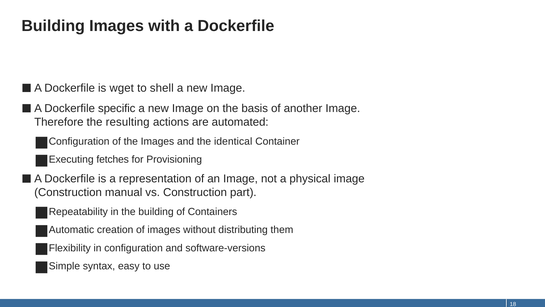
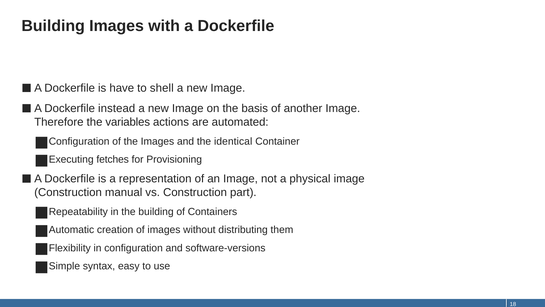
wget: wget -> have
specific: specific -> instead
resulting: resulting -> variables
